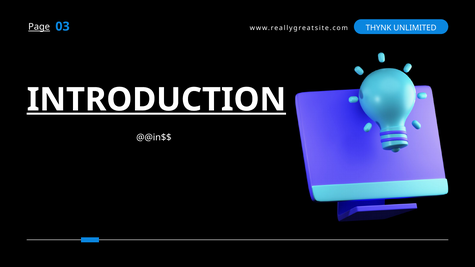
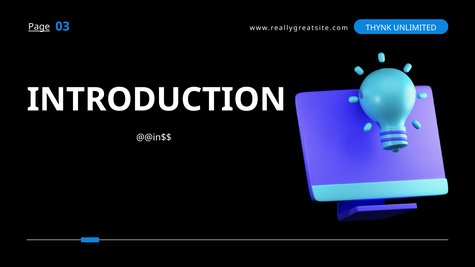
INTRODUCTION underline: present -> none
